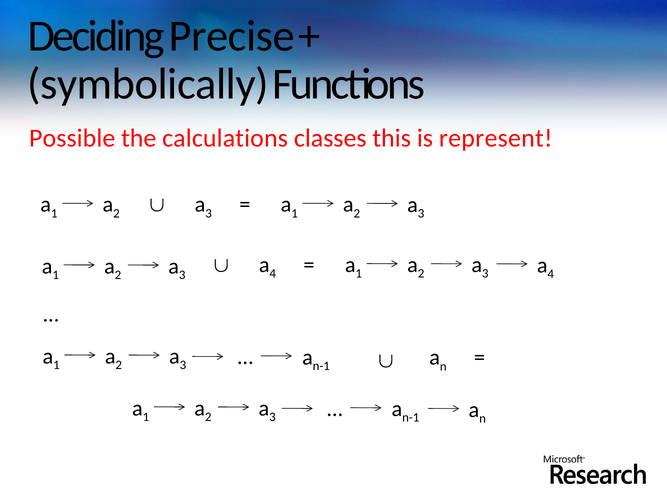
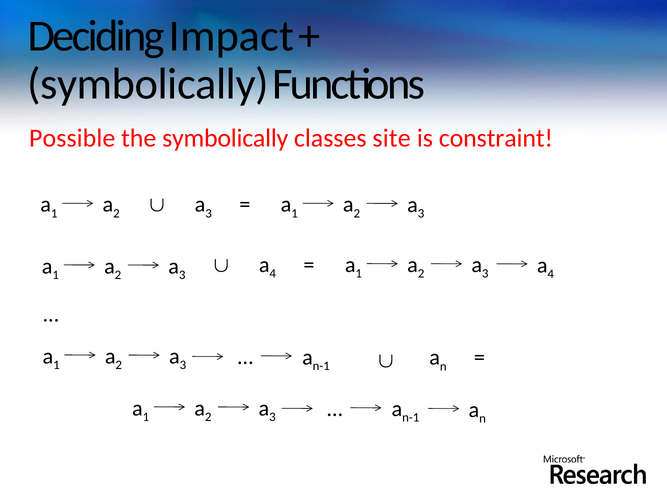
Precise: Precise -> Impact
the calculations: calculations -> symbolically
this: this -> site
represent: represent -> constraint
